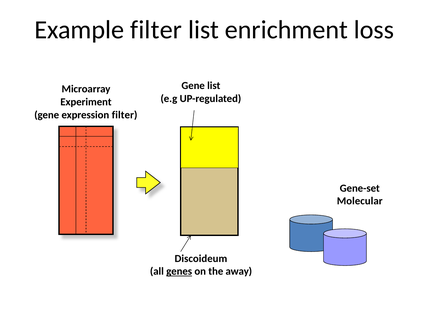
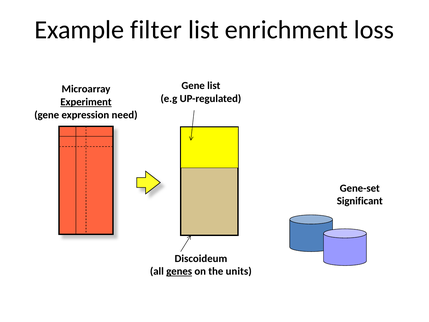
Experiment underline: none -> present
expression filter: filter -> need
Molecular: Molecular -> Significant
away: away -> units
